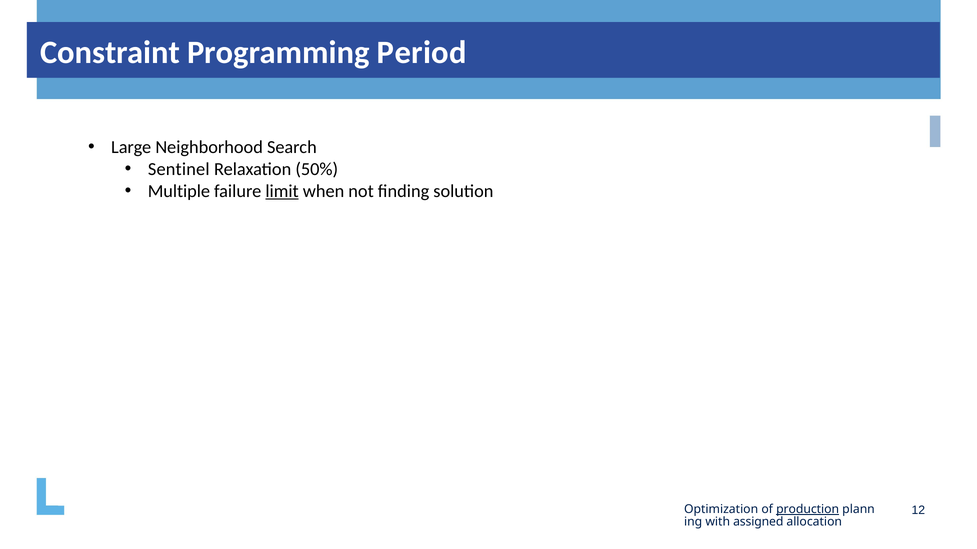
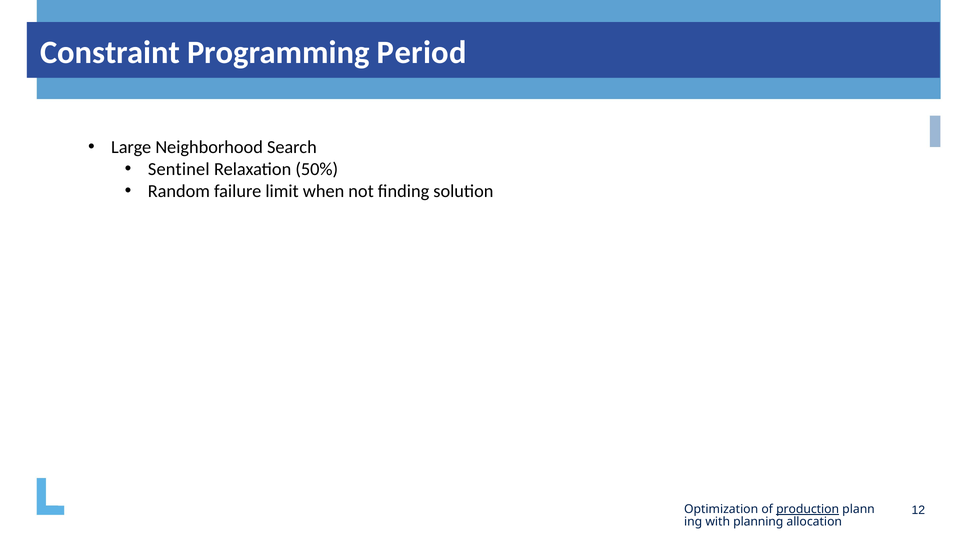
Multiple: Multiple -> Random
limit underline: present -> none
assigned: assigned -> planning
